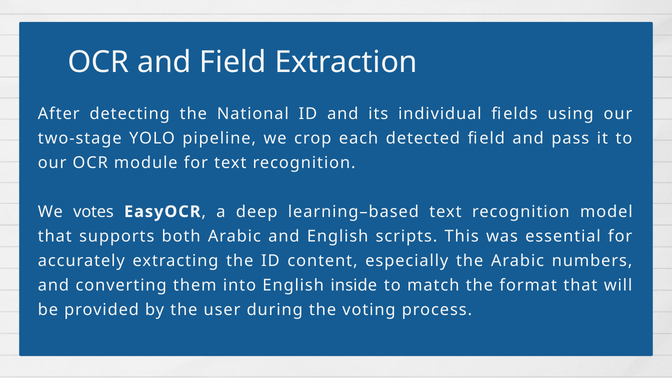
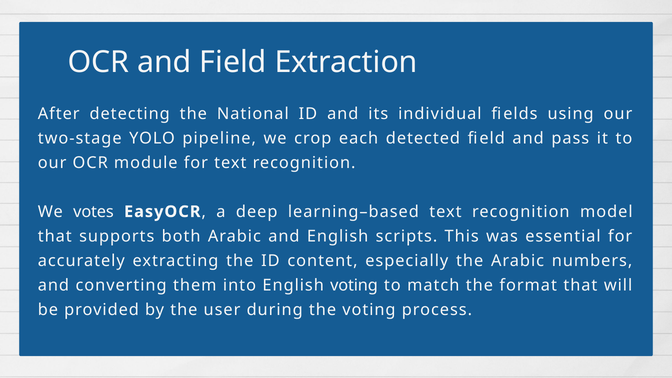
English inside: inside -> voting
